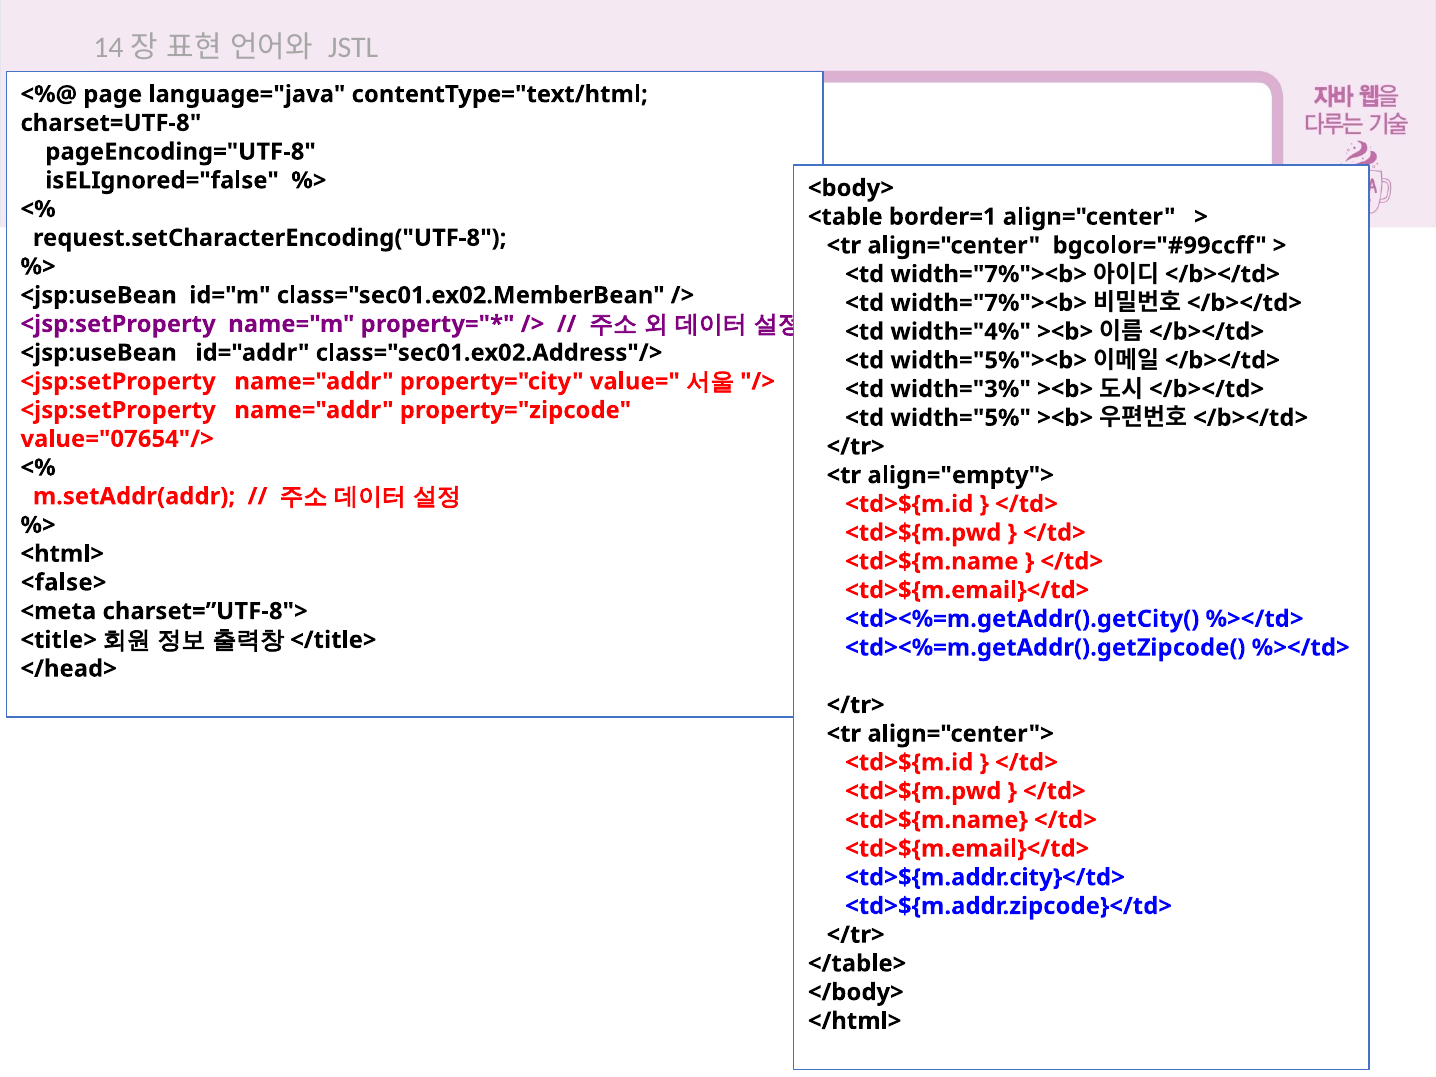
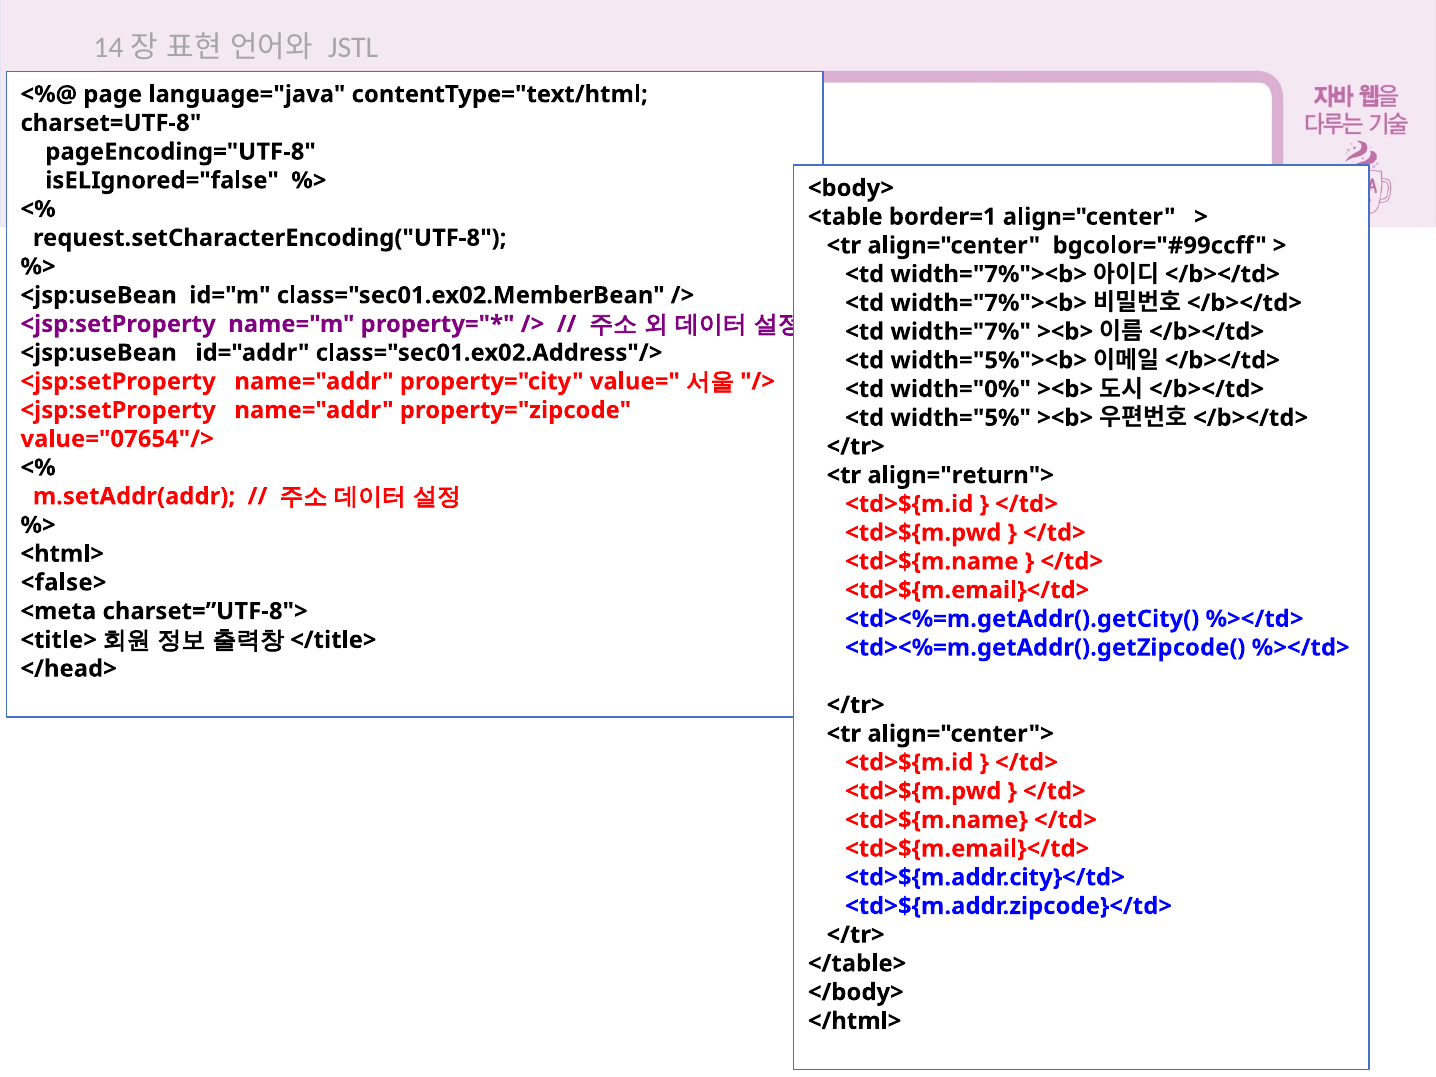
width="4%: width="4% -> width="7%
width="3%: width="3% -> width="0%
align="empty">: align="empty"> -> align="return">
